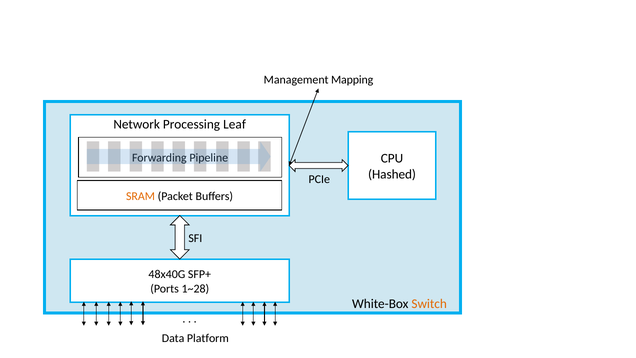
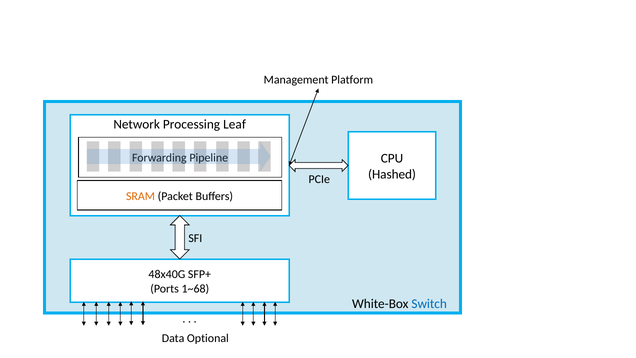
Mapping: Mapping -> Platform
1~28: 1~28 -> 1~68
Switch colour: orange -> blue
Platform: Platform -> Optional
